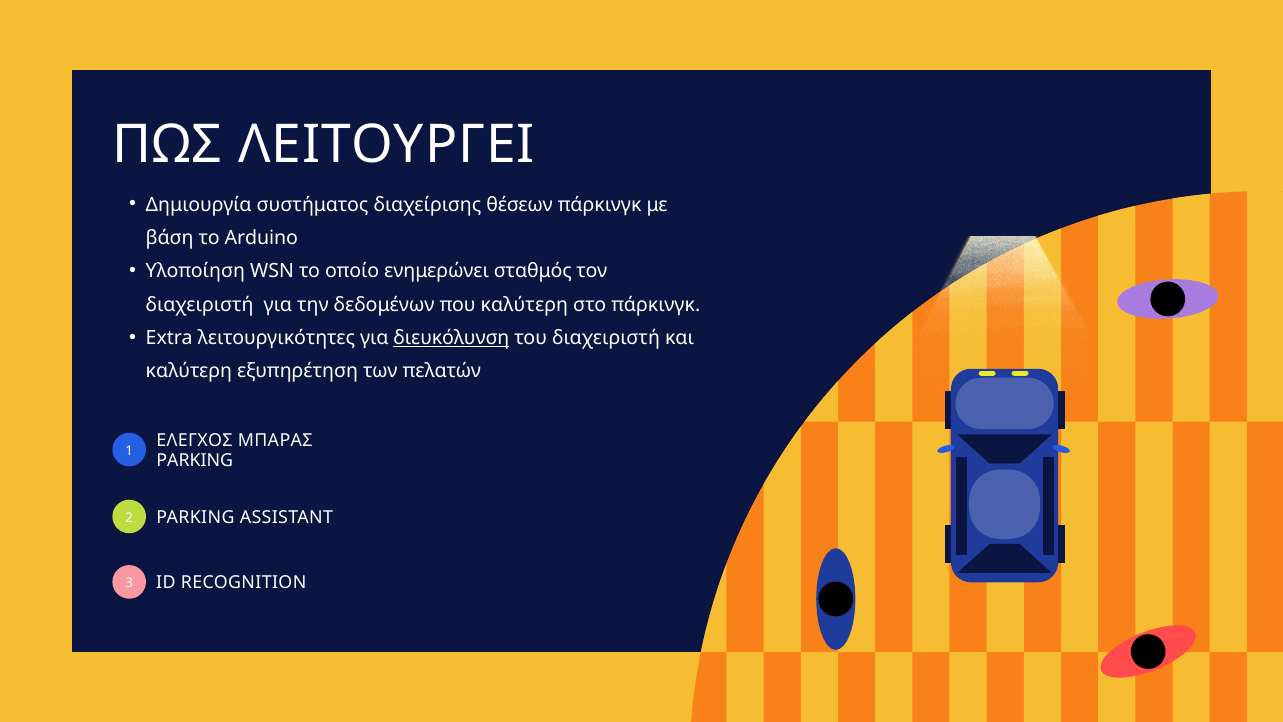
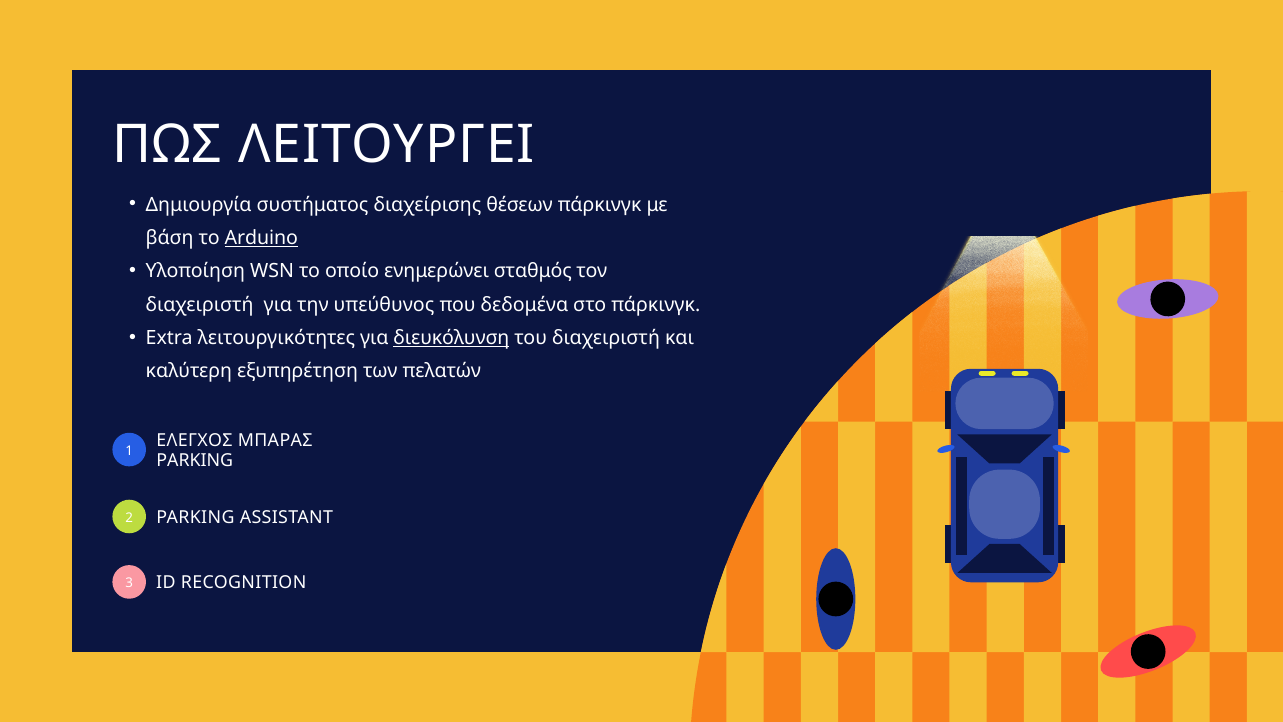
Arduino underline: none -> present
δεδομένων: δεδομένων -> υπεύθυνος
που καλύτερη: καλύτερη -> δεδομένα
